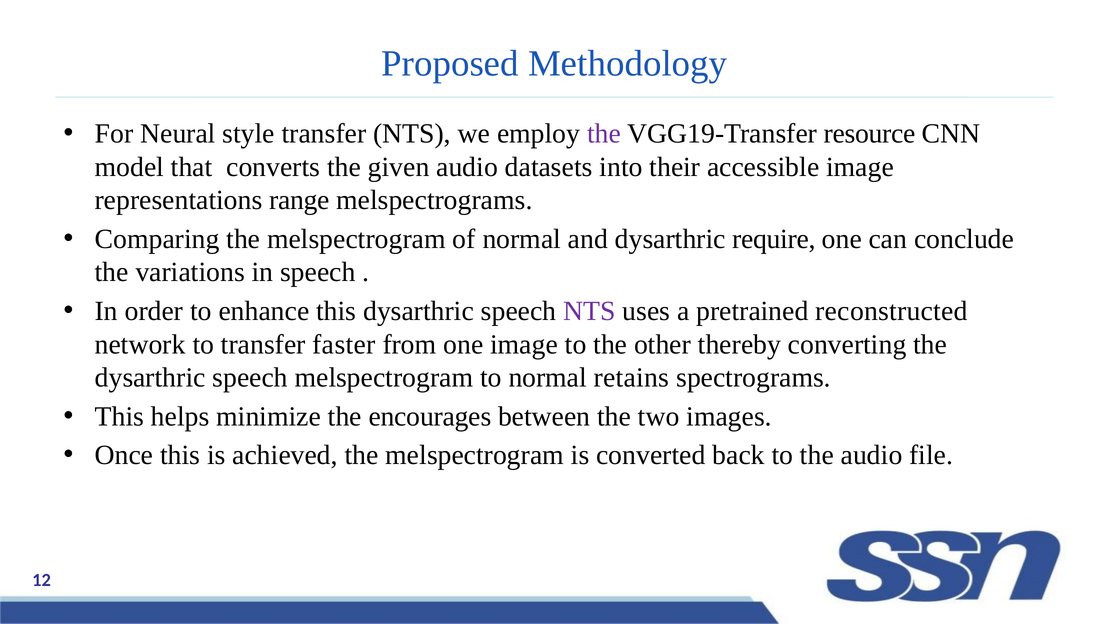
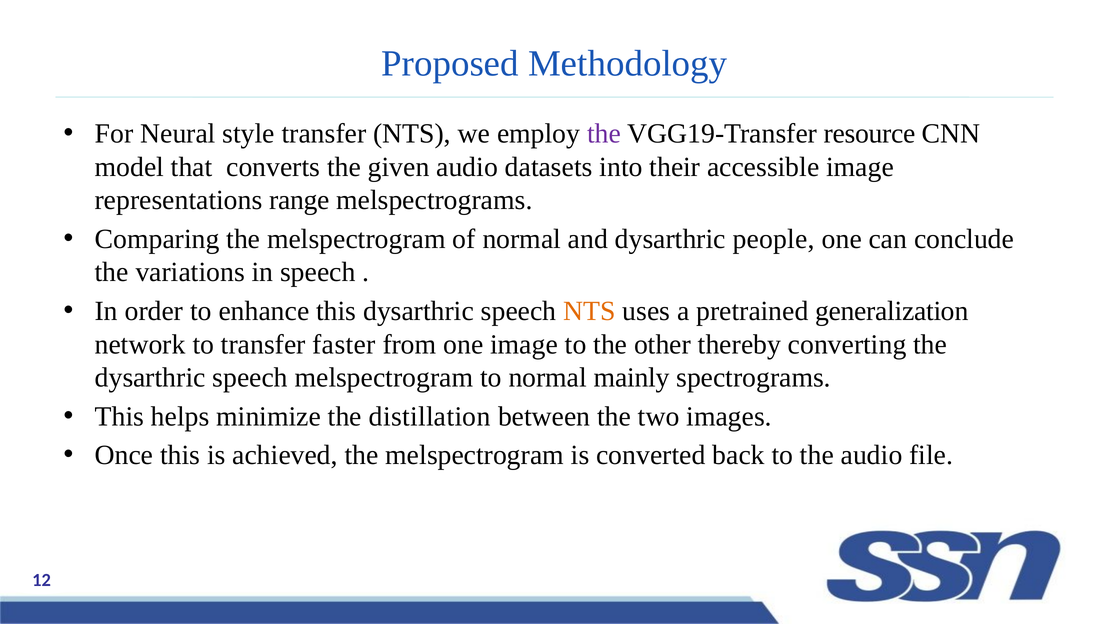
require: require -> people
NTS at (589, 311) colour: purple -> orange
reconstructed: reconstructed -> generalization
retains: retains -> mainly
encourages: encourages -> distillation
